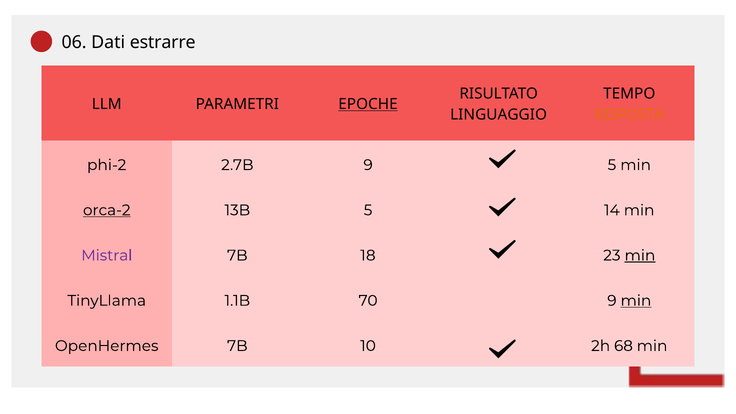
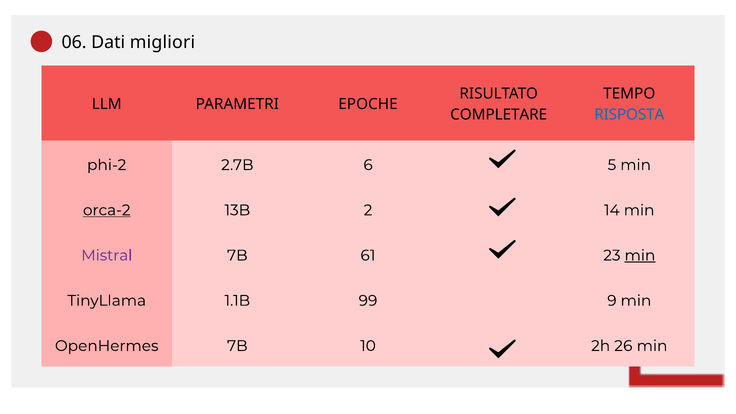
estrarre: estrarre -> migliori
EPOCHE underline: present -> none
LINGUAGGIO: LINGUAGGIO -> COMPLETARE
RISPOSTA colour: orange -> blue
2.7B 9: 9 -> 6
13B 5: 5 -> 2
18: 18 -> 61
70: 70 -> 99
min at (636, 301) underline: present -> none
68: 68 -> 26
